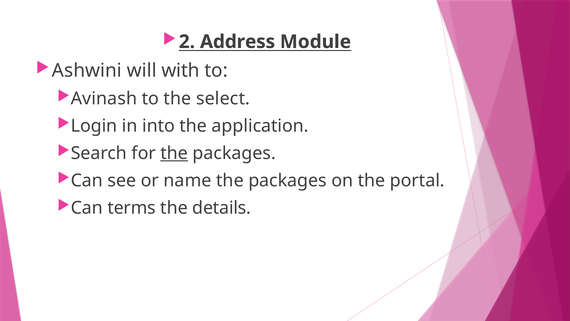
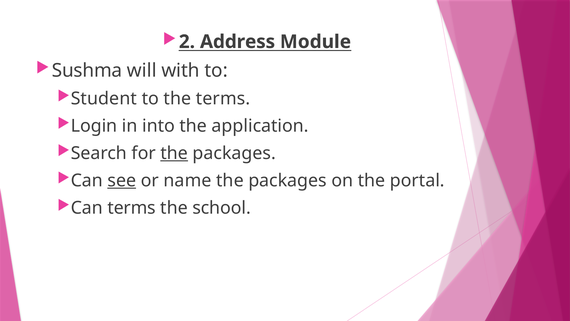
Ashwini: Ashwini -> Sushma
Avinash: Avinash -> Student
the select: select -> terms
see underline: none -> present
details: details -> school
